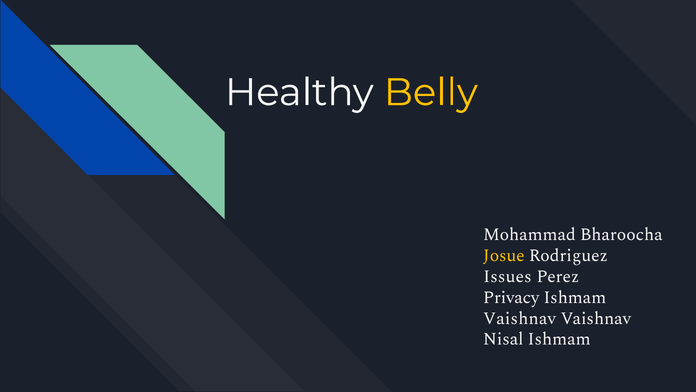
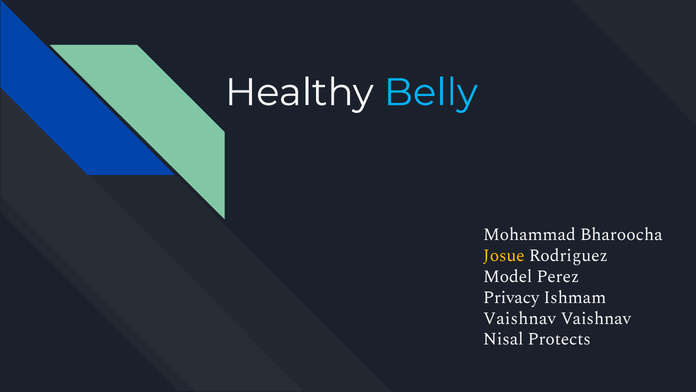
Belly colour: yellow -> light blue
Issues: Issues -> Model
Nisal Ishmam: Ishmam -> Protects
